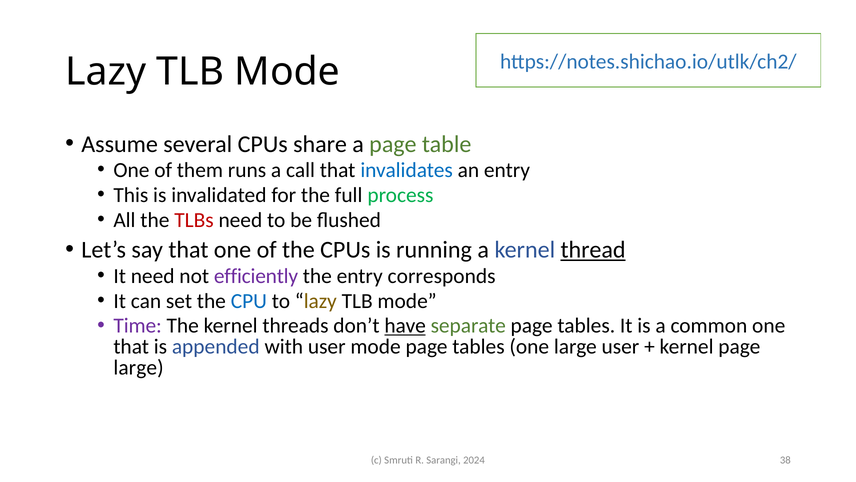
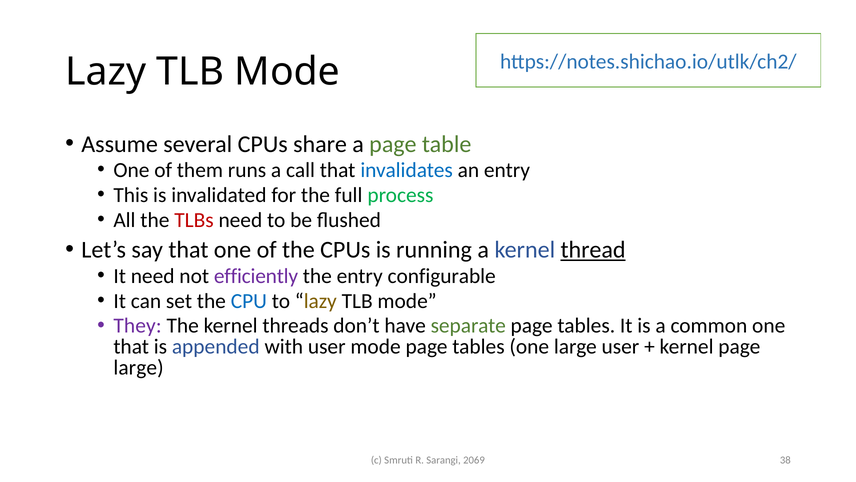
corresponds: corresponds -> configurable
Time: Time -> They
have underline: present -> none
2024: 2024 -> 2069
